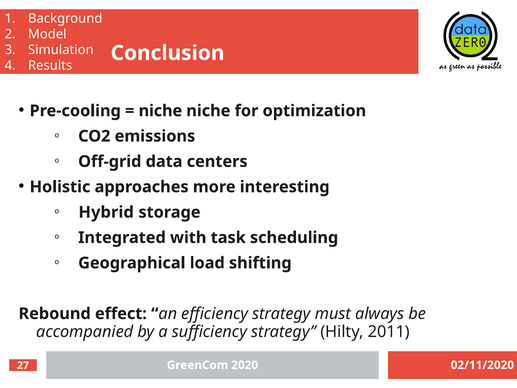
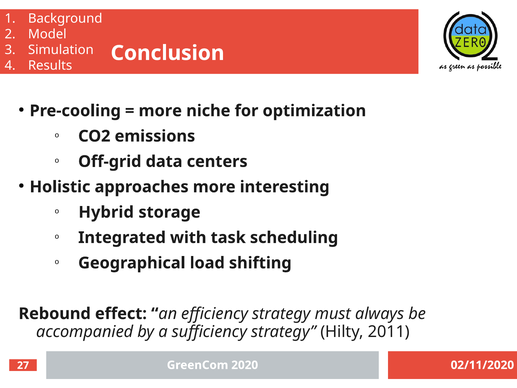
niche at (160, 111): niche -> more
